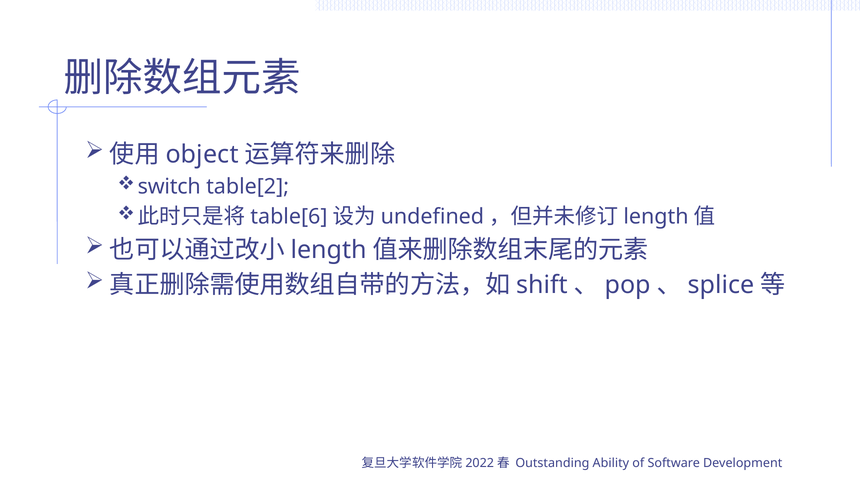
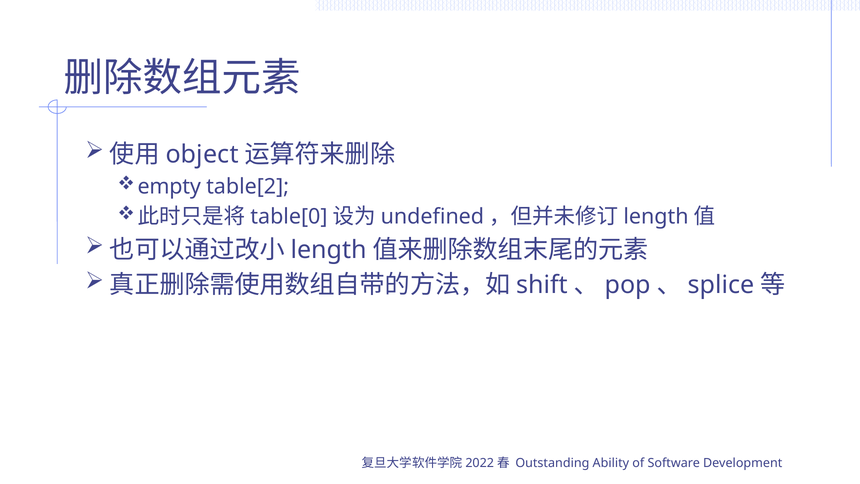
switch: switch -> empty
table[6: table[6 -> table[0
